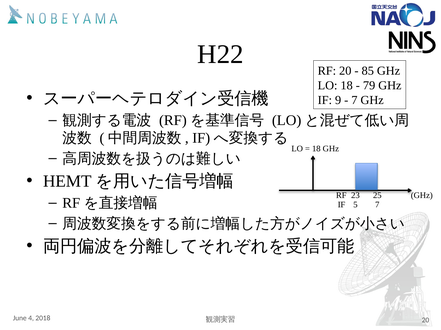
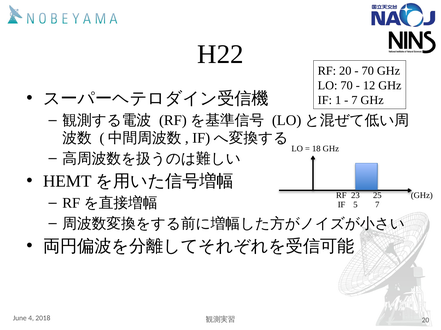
85 at (368, 71): 85 -> 70
LO 18: 18 -> 70
79: 79 -> 12
9: 9 -> 1
